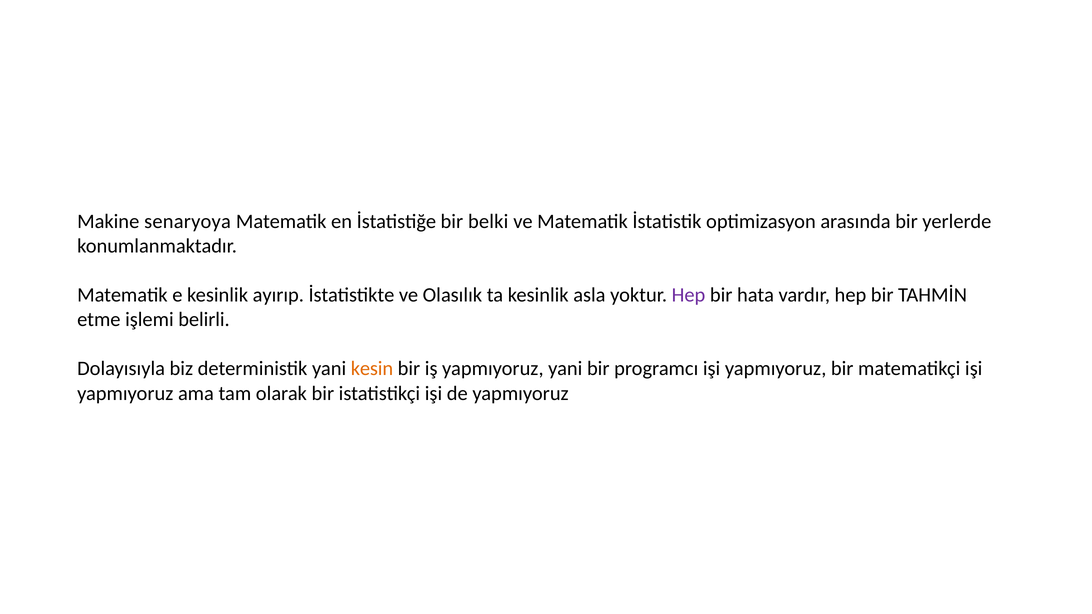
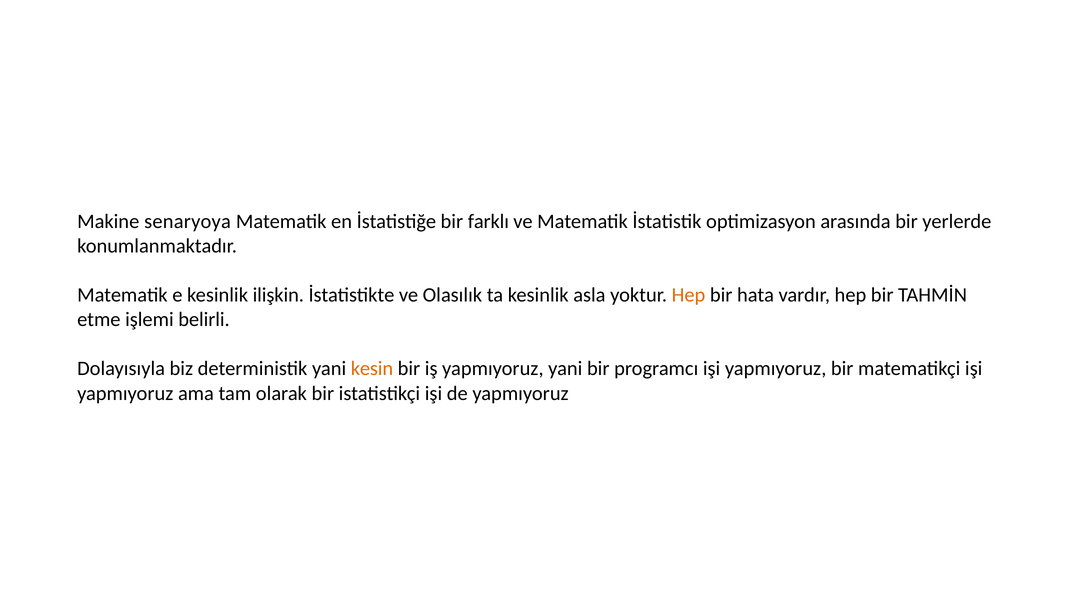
belki: belki -> farklı
ayırıp: ayırıp -> ilişkin
Hep at (689, 295) colour: purple -> orange
